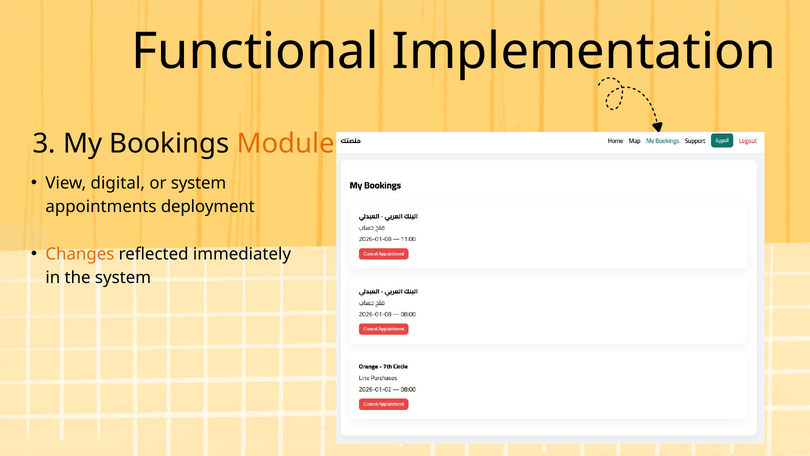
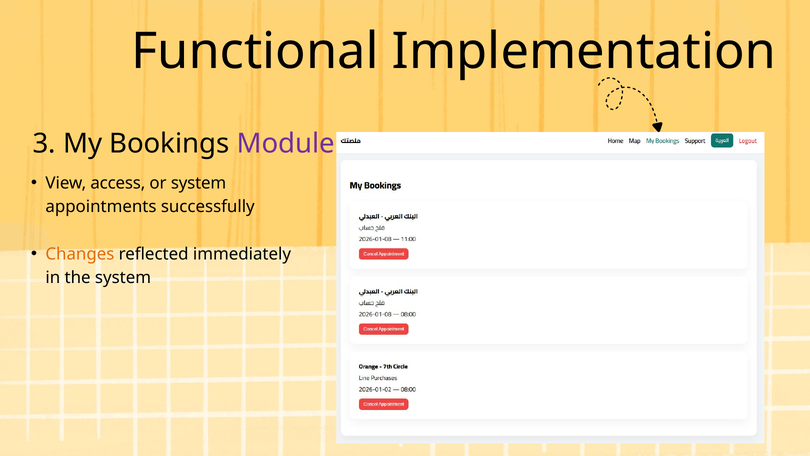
Module colour: orange -> purple
digital: digital -> access
deployment: deployment -> successfully
